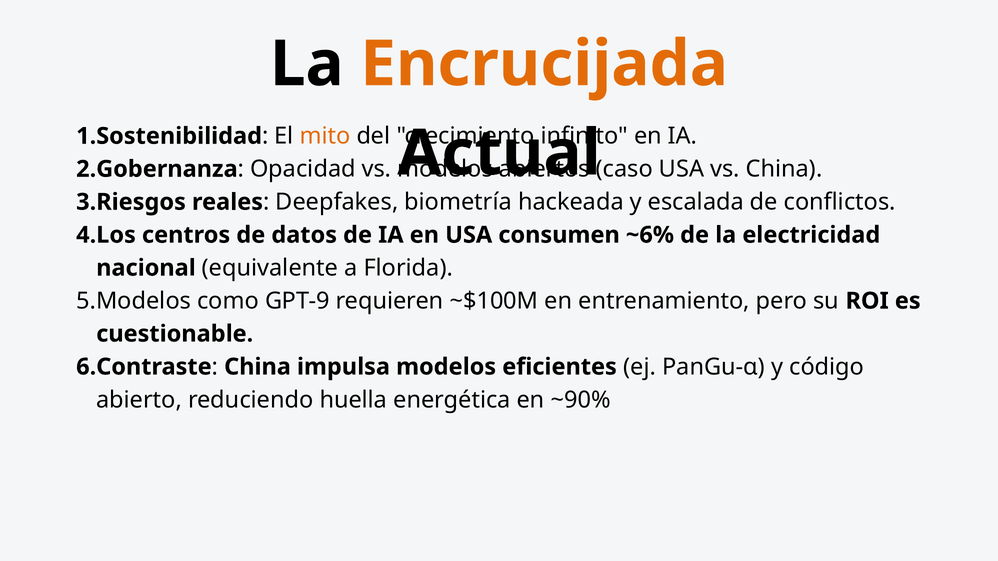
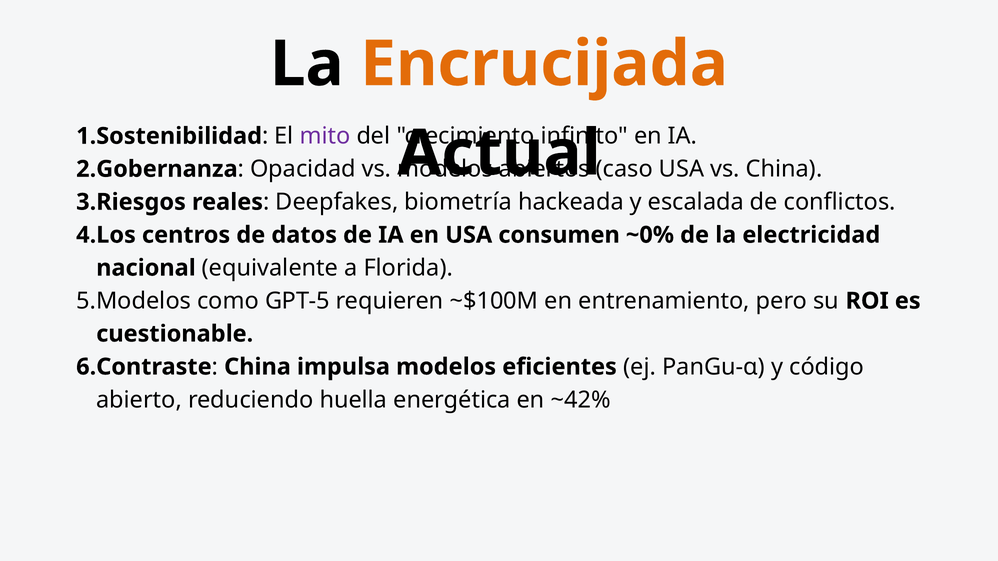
mito colour: orange -> purple
~6%: ~6% -> ~0%
GPT-9: GPT-9 -> GPT-5
~90%: ~90% -> ~42%
